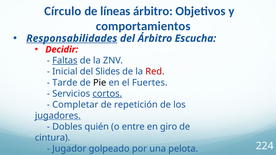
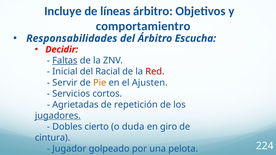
Círculo: Círculo -> Incluye
comportamientos: comportamientos -> comportamientro
Responsabilidades underline: present -> none
Slides: Slides -> Racial
Tarde: Tarde -> Servir
Pie colour: black -> orange
Fuertes: Fuertes -> Ajusten
cortos underline: present -> none
Completar: Completar -> Agrietadas
quién: quién -> cierto
entre: entre -> duda
